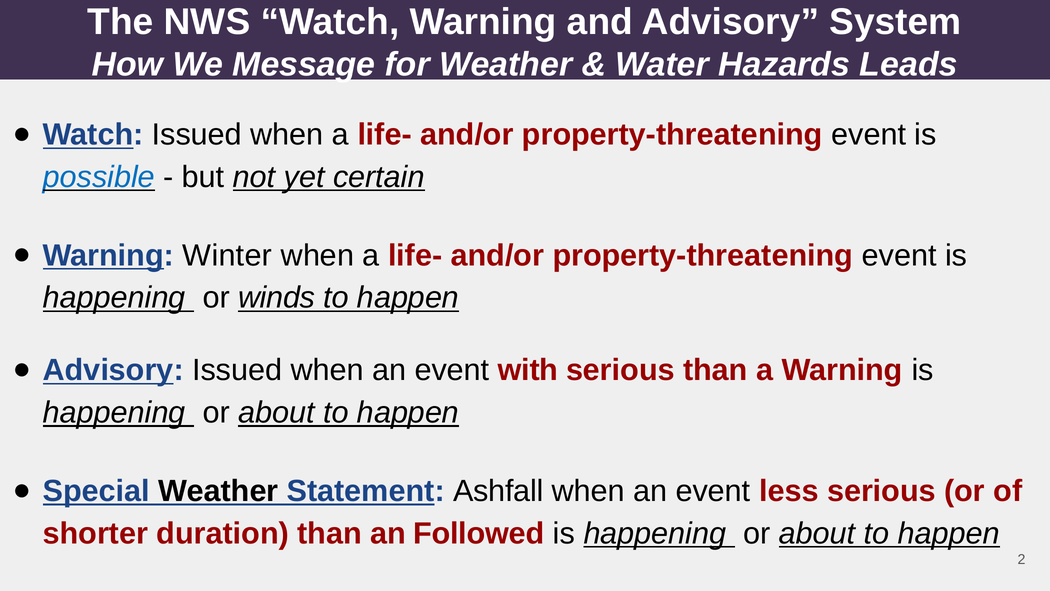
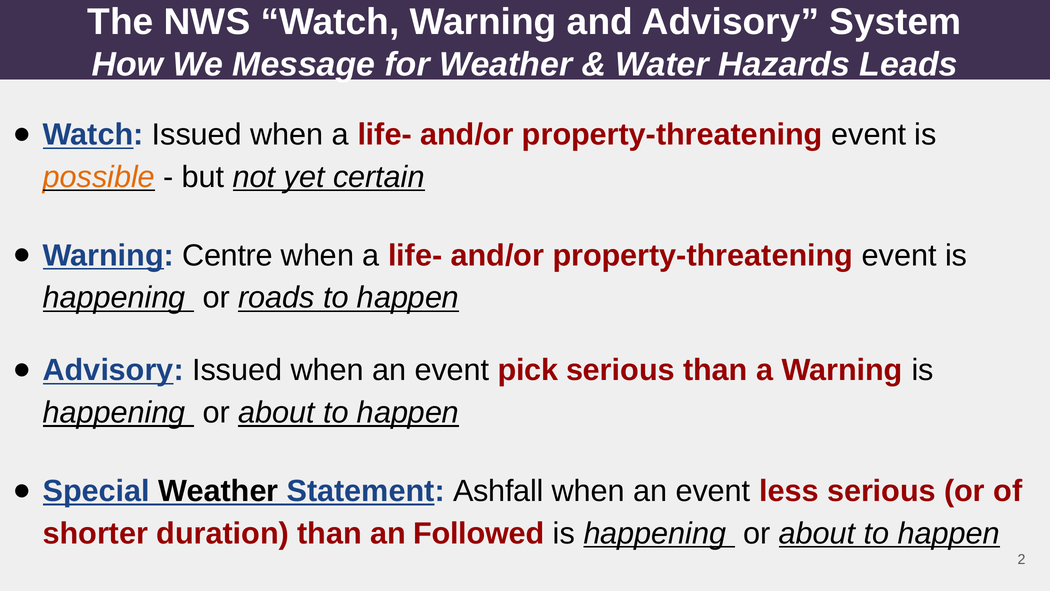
possible colour: blue -> orange
Winter: Winter -> Centre
winds: winds -> roads
with: with -> pick
